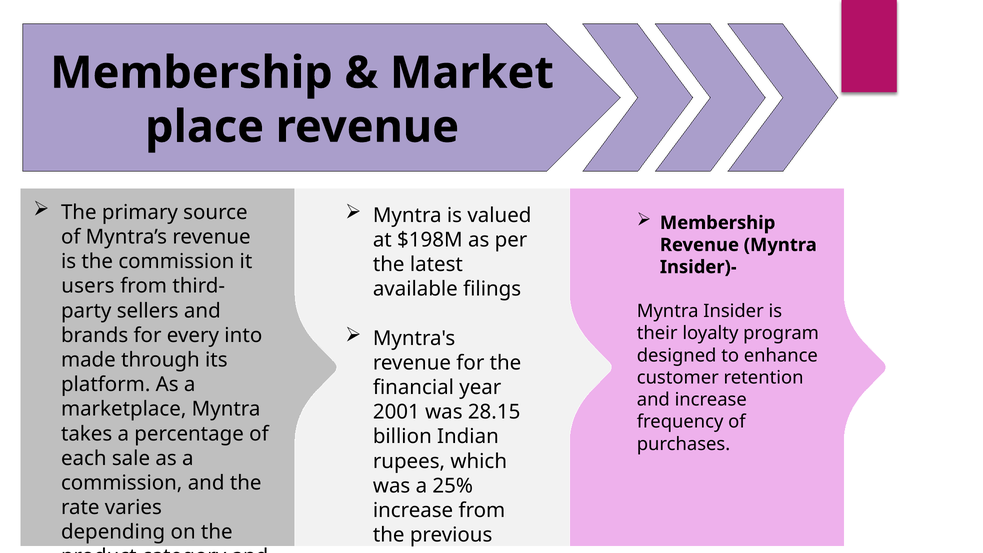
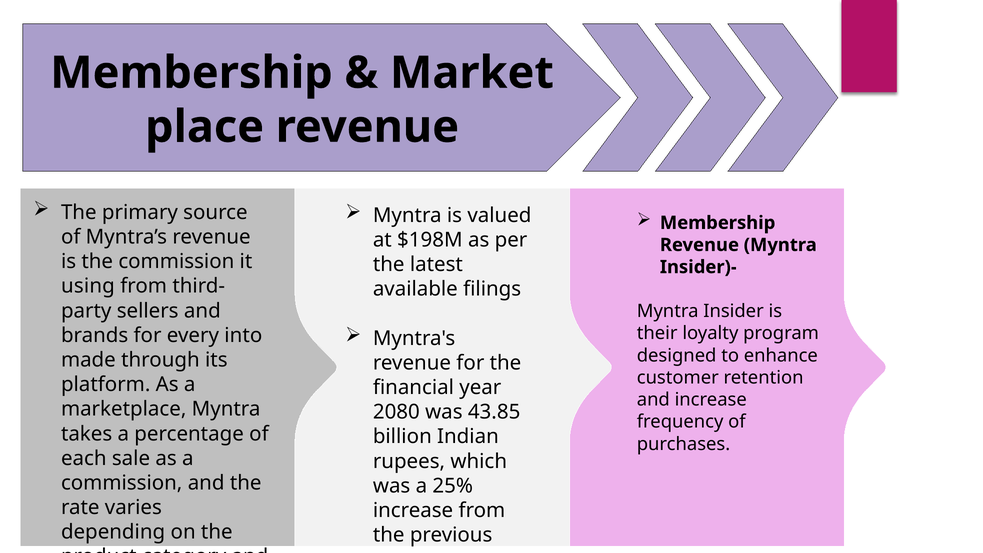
users: users -> using
2001: 2001 -> 2080
28.15: 28.15 -> 43.85
